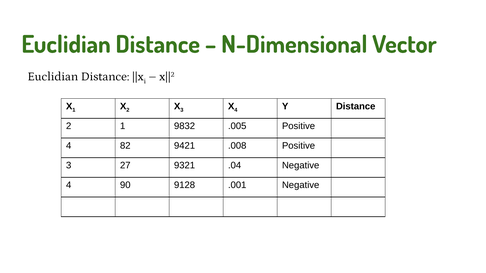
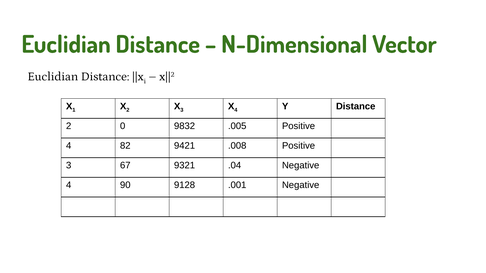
2 1: 1 -> 0
27: 27 -> 67
